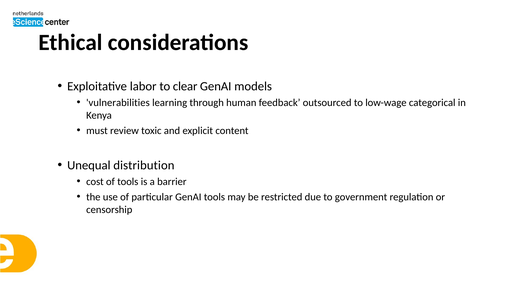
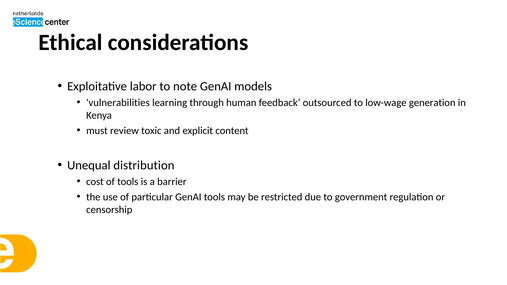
clear: clear -> note
categorical: categorical -> generation
